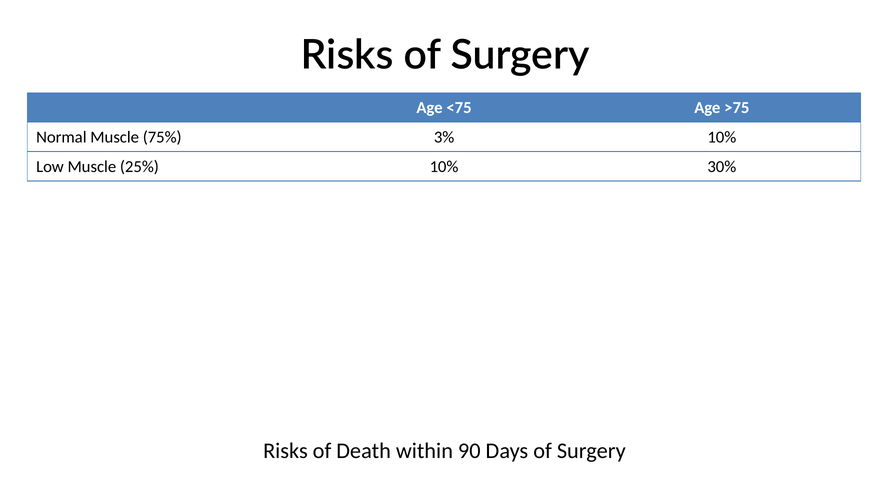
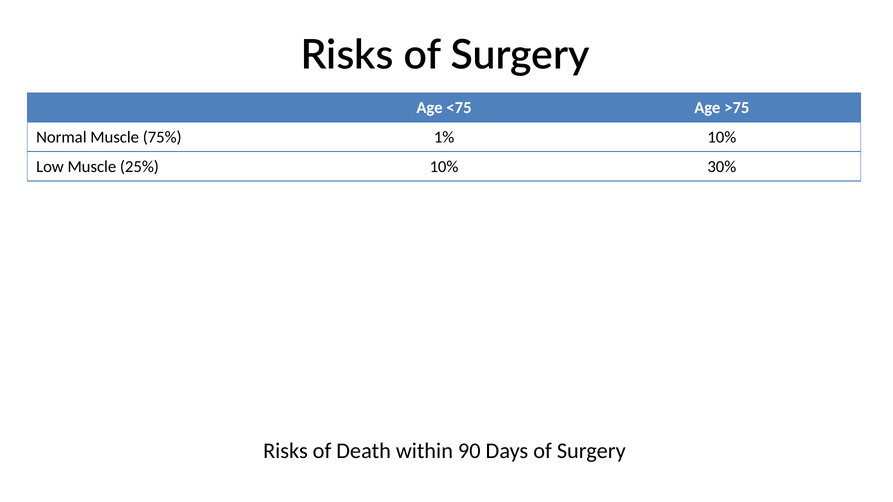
3%: 3% -> 1%
